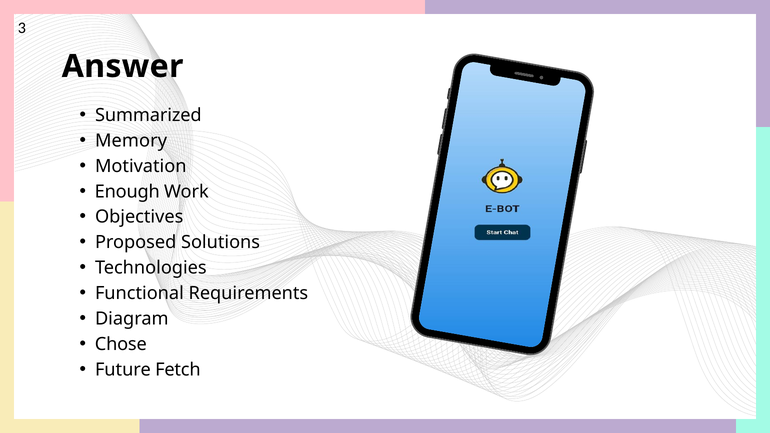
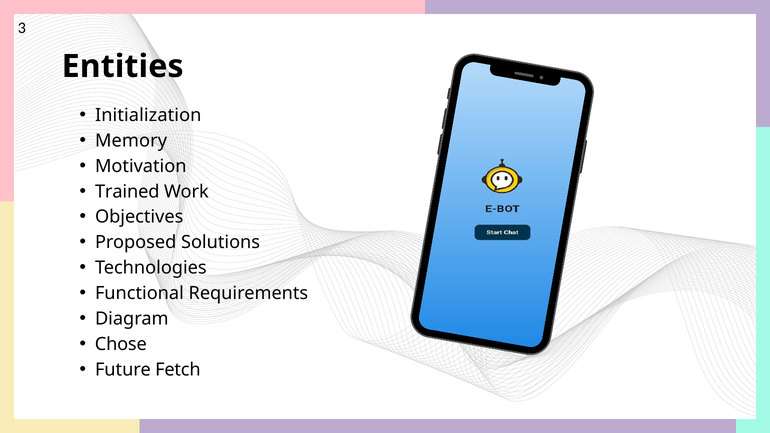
Answer: Answer -> Entities
Summarized: Summarized -> Initialization
Enough: Enough -> Trained
